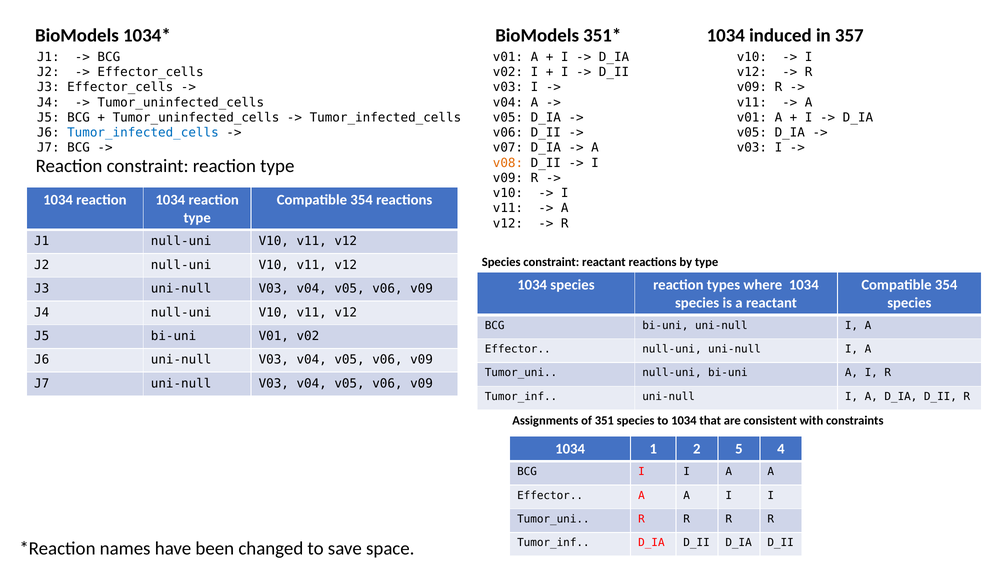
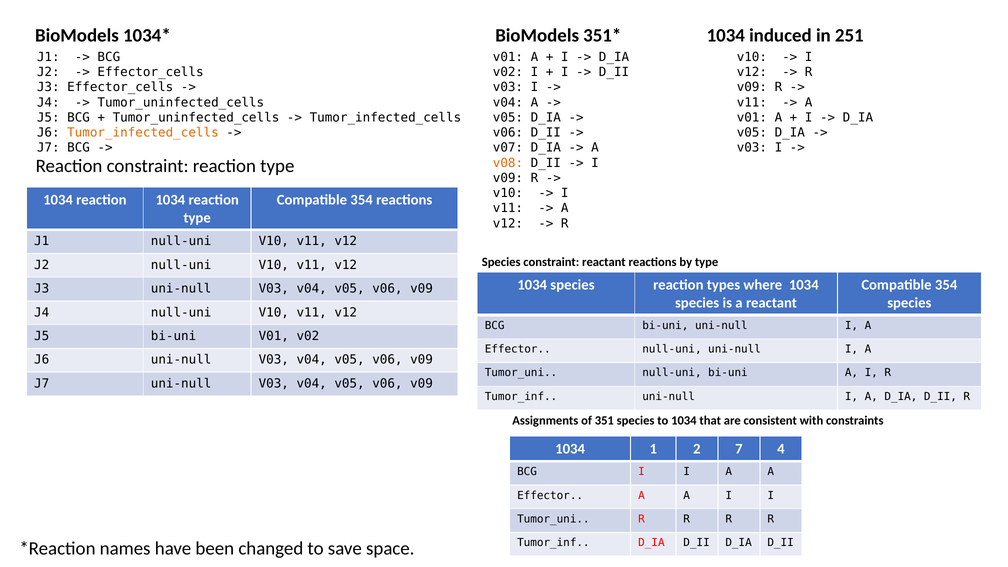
357: 357 -> 251
Tumor_infected_cells at (143, 133) colour: blue -> orange
5: 5 -> 7
